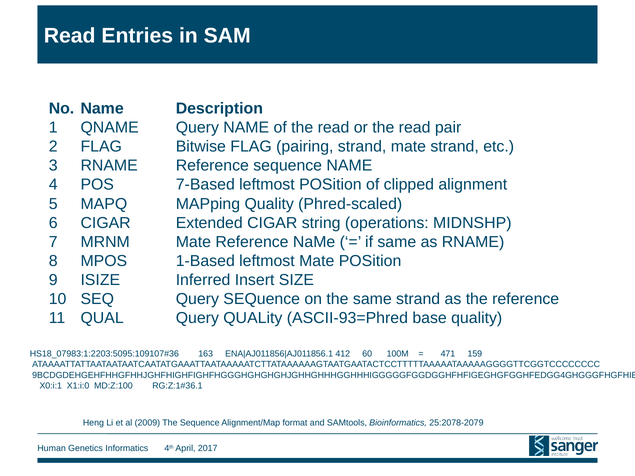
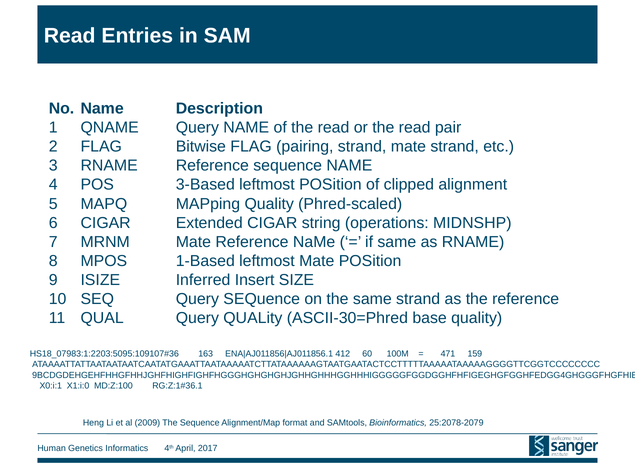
7-Based: 7-Based -> 3-Based
ASCII-93=Phred: ASCII-93=Phred -> ASCII-30=Phred
